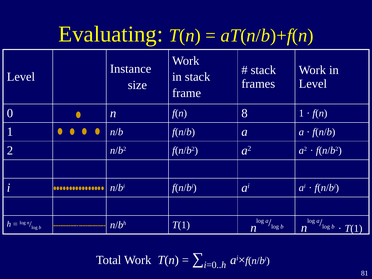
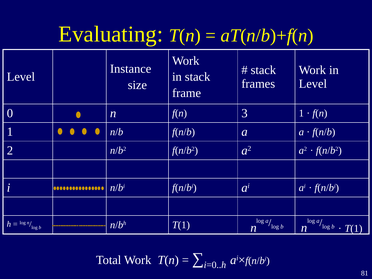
8: 8 -> 3
